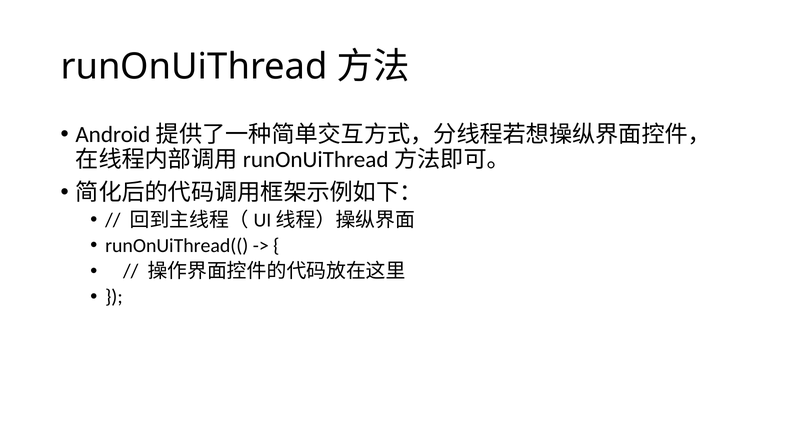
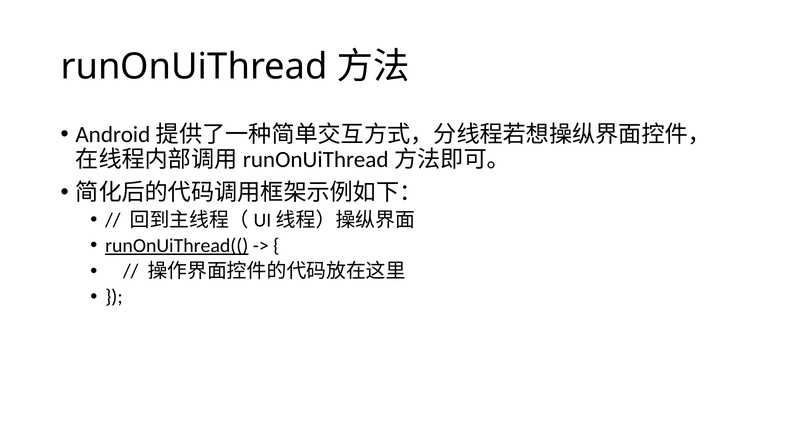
runOnUiThread(( underline: none -> present
